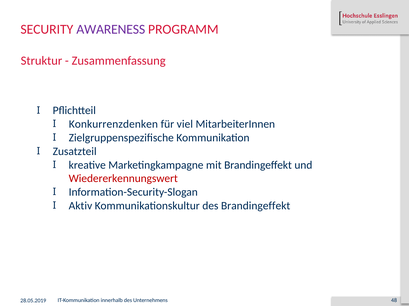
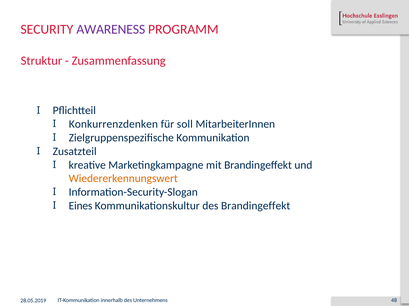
viel: viel -> soll
Wiedererkennungswert colour: red -> orange
Aktiv: Aktiv -> Eines
